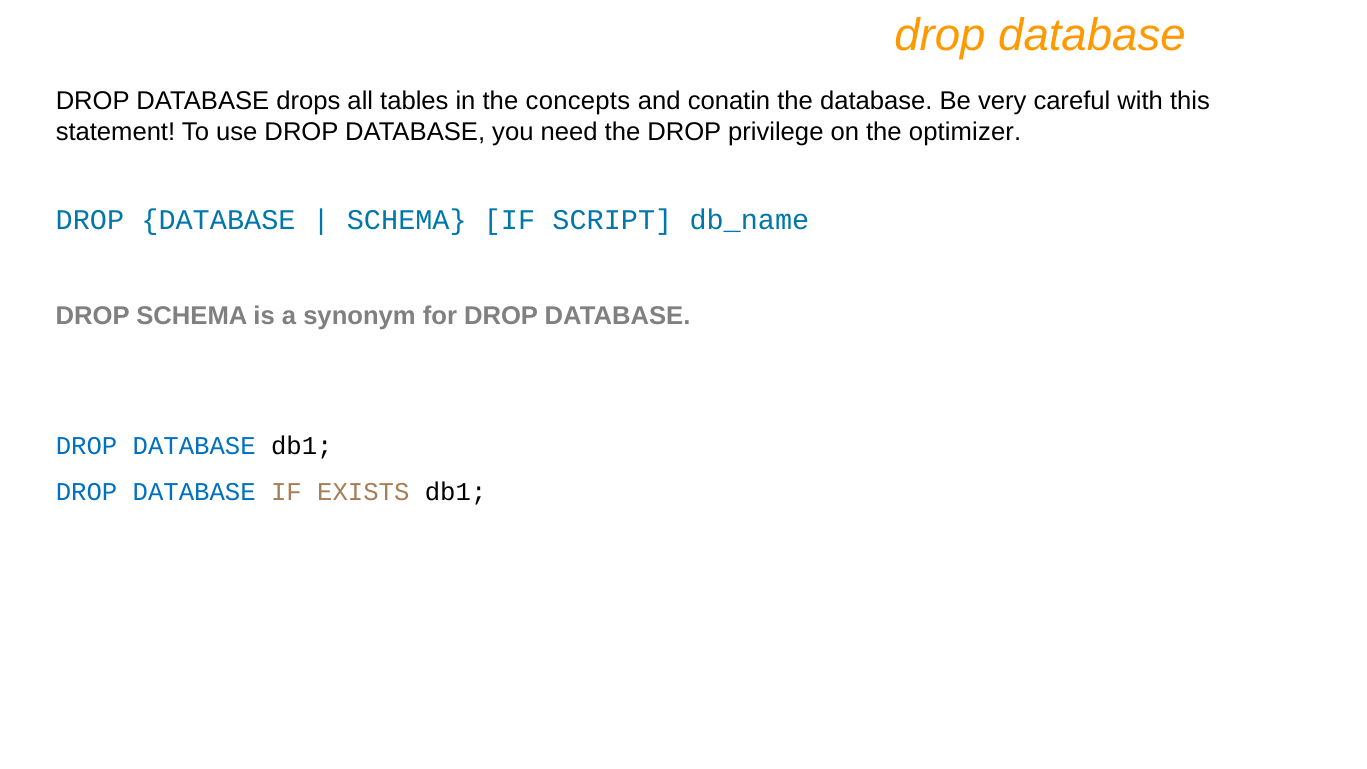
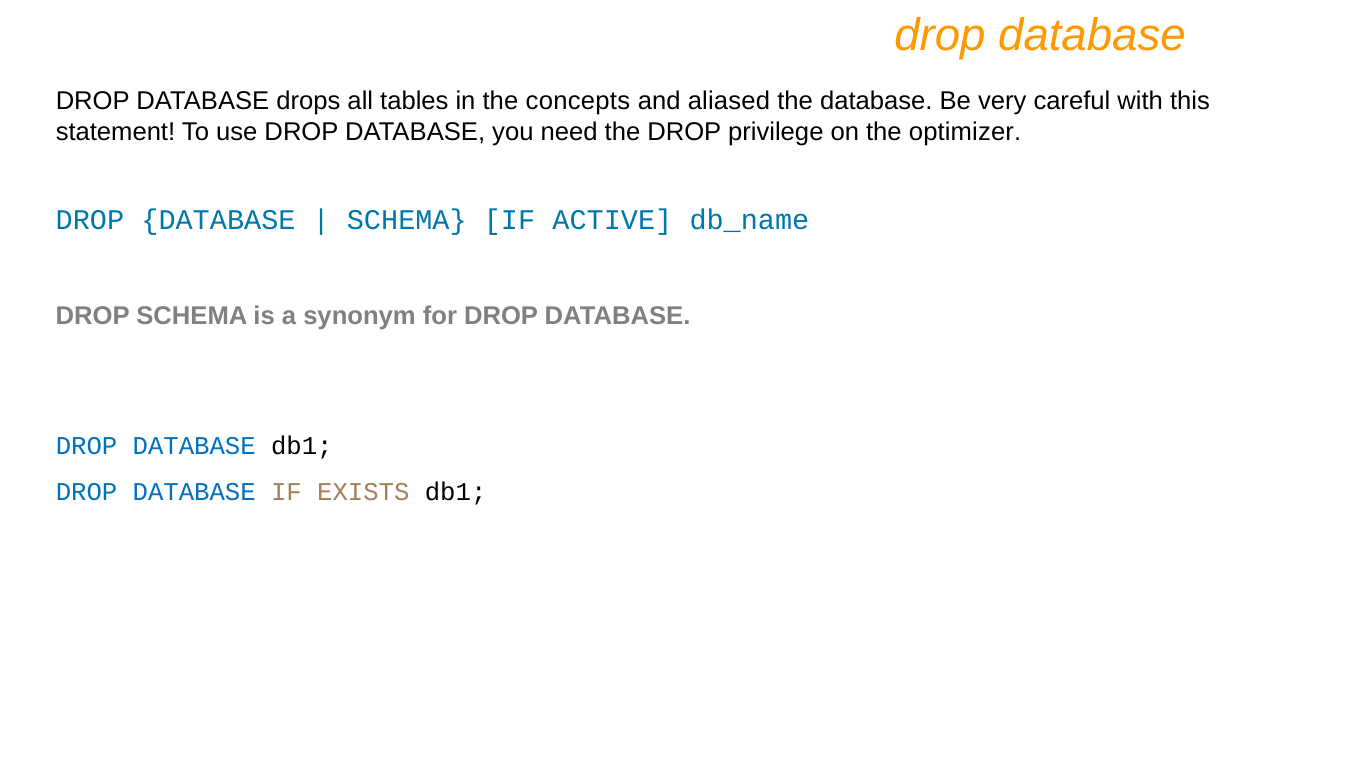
conatin: conatin -> aliased
SCRIPT: SCRIPT -> ACTIVE
